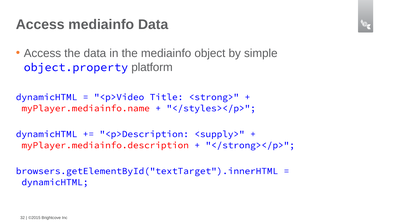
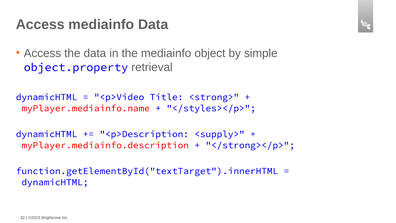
platform: platform -> retrieval
browsers.getElementById("textTarget").innerHTML: browsers.getElementById("textTarget").innerHTML -> function.getElementById("textTarget").innerHTML
